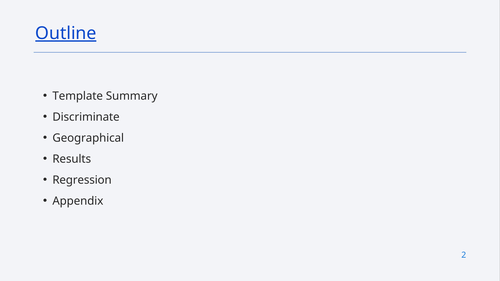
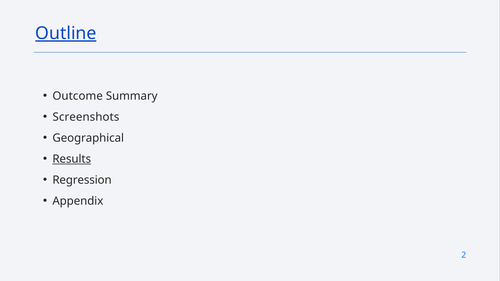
Template: Template -> Outcome
Discriminate: Discriminate -> Screenshots
Results underline: none -> present
